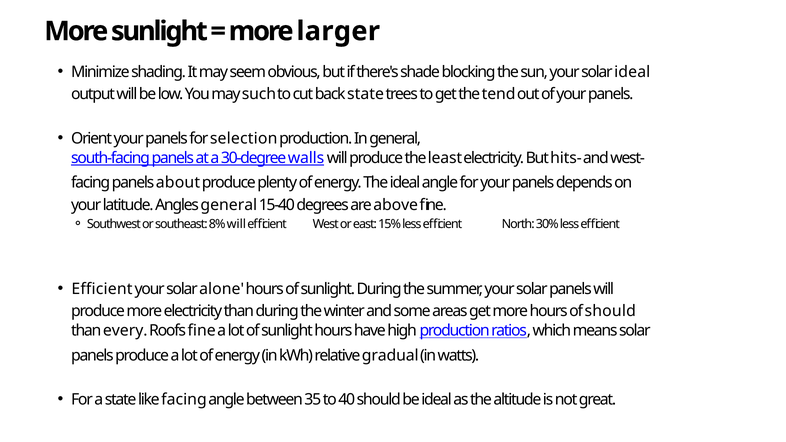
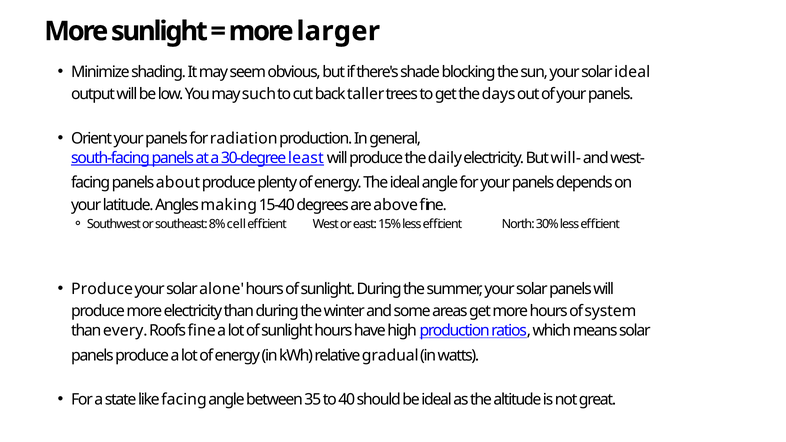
back state: state -> taller
tend: tend -> days
selection: selection -> radiation
walls: walls -> least
least: least -> daily
hits-: hits- -> will-
Angles general: general -> making
8% will: will -> cell
Efficient at (102, 289): Efficient -> Produce
of should: should -> system
